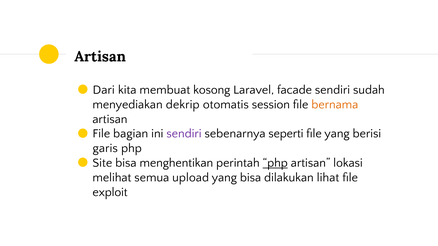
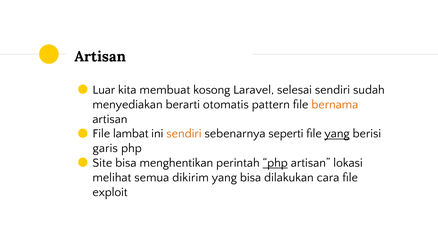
Dari: Dari -> Luar
facade: facade -> selesai
dekrip: dekrip -> berarti
session: session -> pattern
bagian: bagian -> lambat
sendiri at (184, 134) colour: purple -> orange
yang at (337, 134) underline: none -> present
upload: upload -> dikirim
lihat: lihat -> cara
